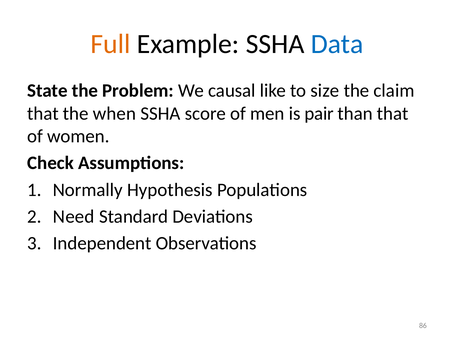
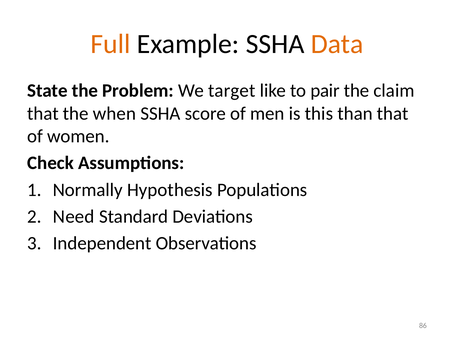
Data colour: blue -> orange
causal: causal -> target
size: size -> pair
pair: pair -> this
